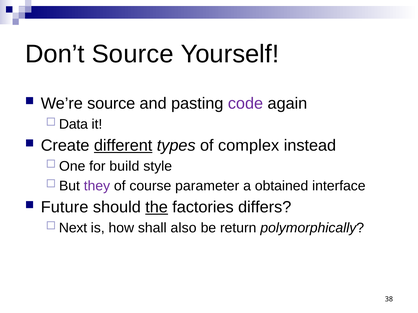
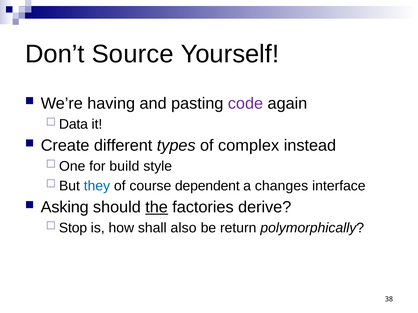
We’re source: source -> having
different underline: present -> none
they colour: purple -> blue
parameter: parameter -> dependent
obtained: obtained -> changes
Future: Future -> Asking
differs: differs -> derive
Next: Next -> Stop
